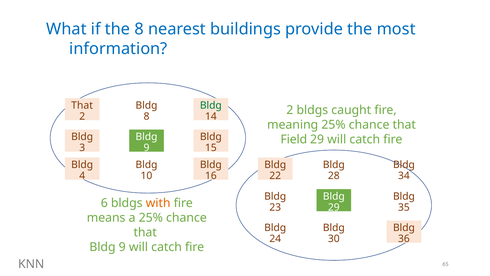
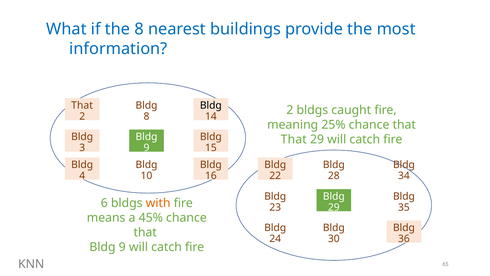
Bldg at (211, 105) colour: green -> black
Field at (294, 139): Field -> That
a 25%: 25% -> 45%
